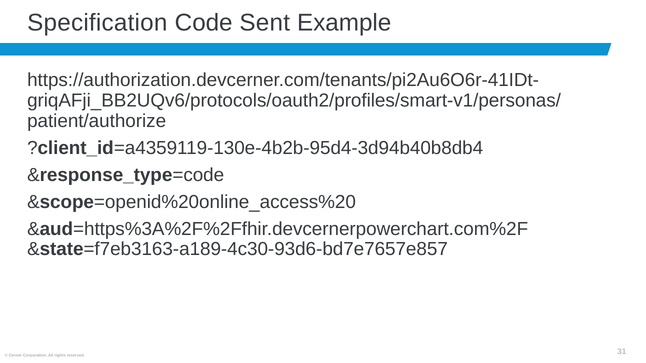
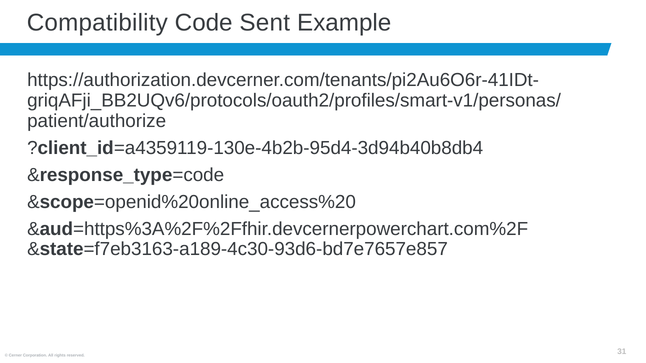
Specification: Specification -> Compatibility
